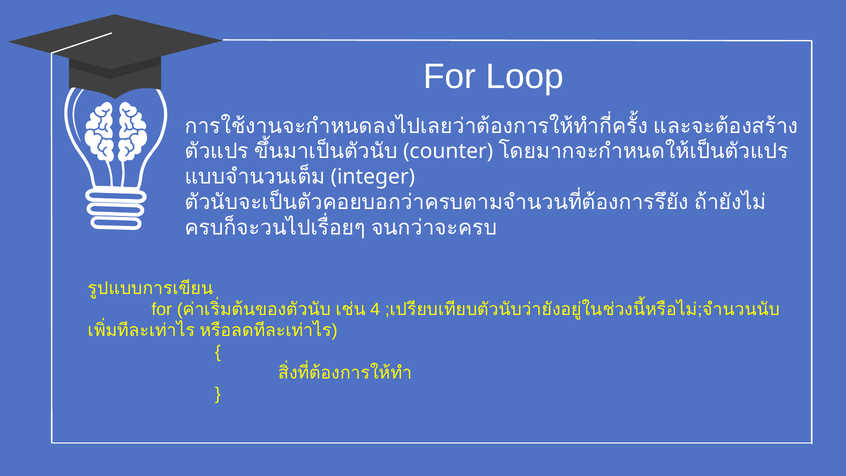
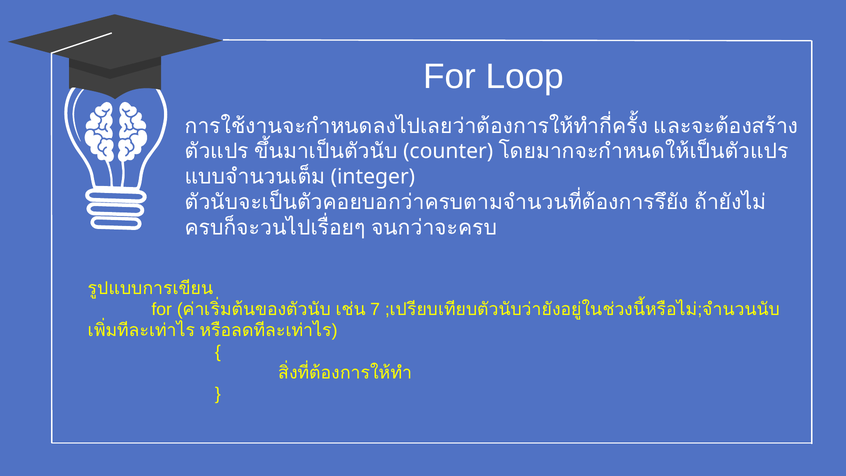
4: 4 -> 7
